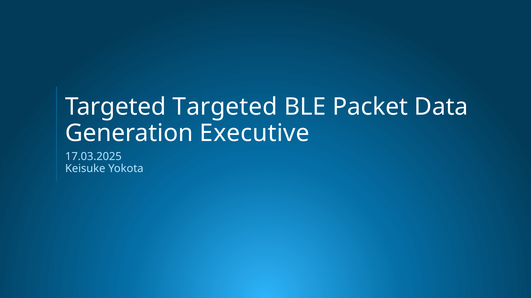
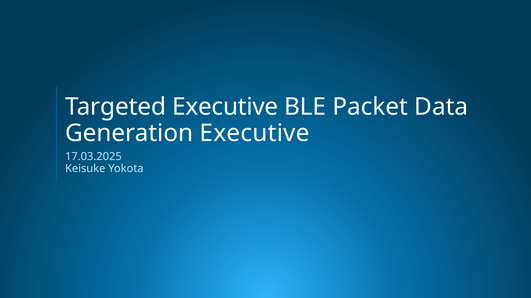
Targeted Targeted: Targeted -> Executive
